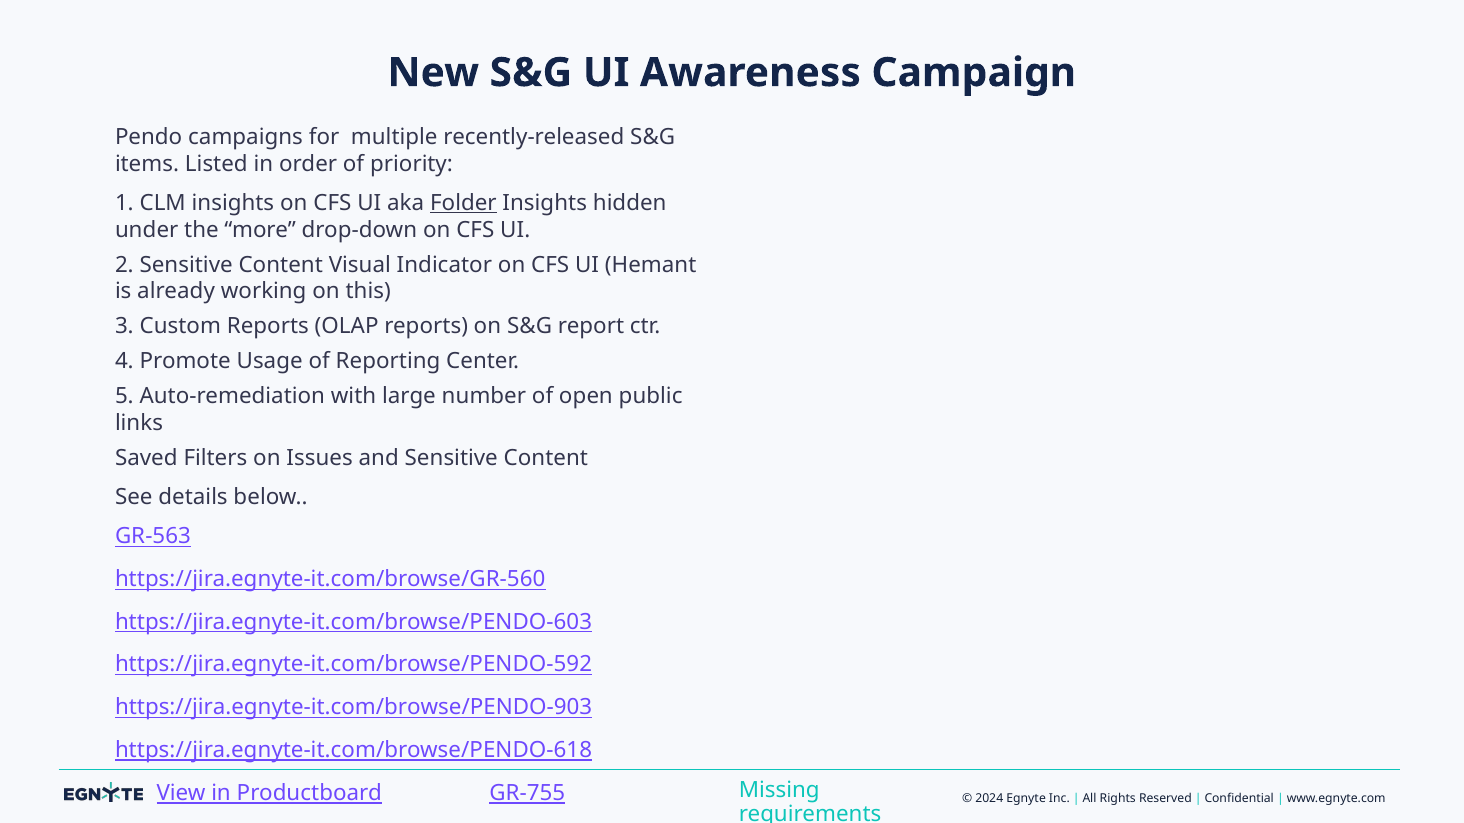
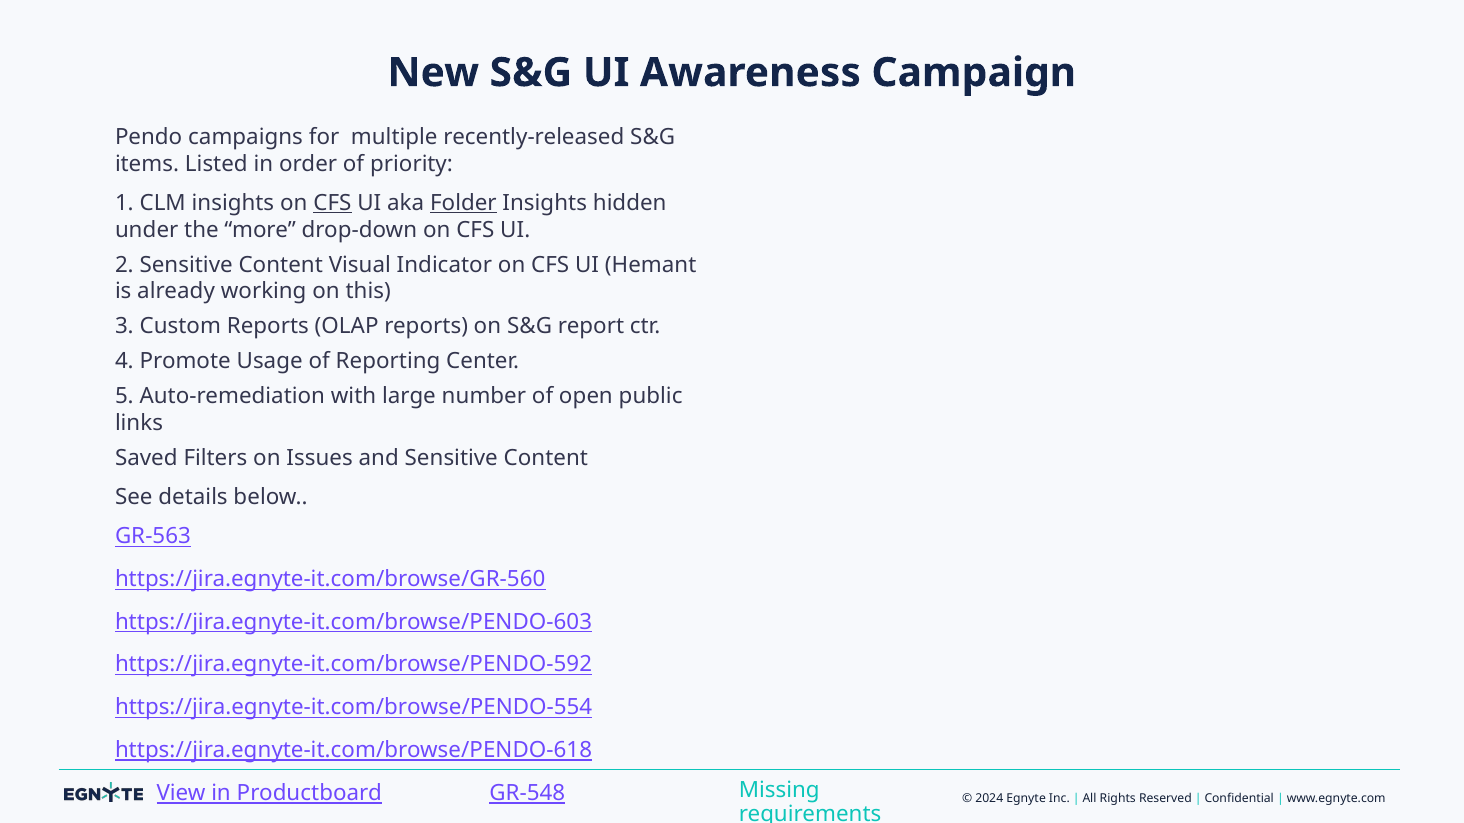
CFS at (332, 203) underline: none -> present
https://jira.egnyte-it.com/browse/PENDO-903: https://jira.egnyte-it.com/browse/PENDO-903 -> https://jira.egnyte-it.com/browse/PENDO-554
GR-755: GR-755 -> GR-548
